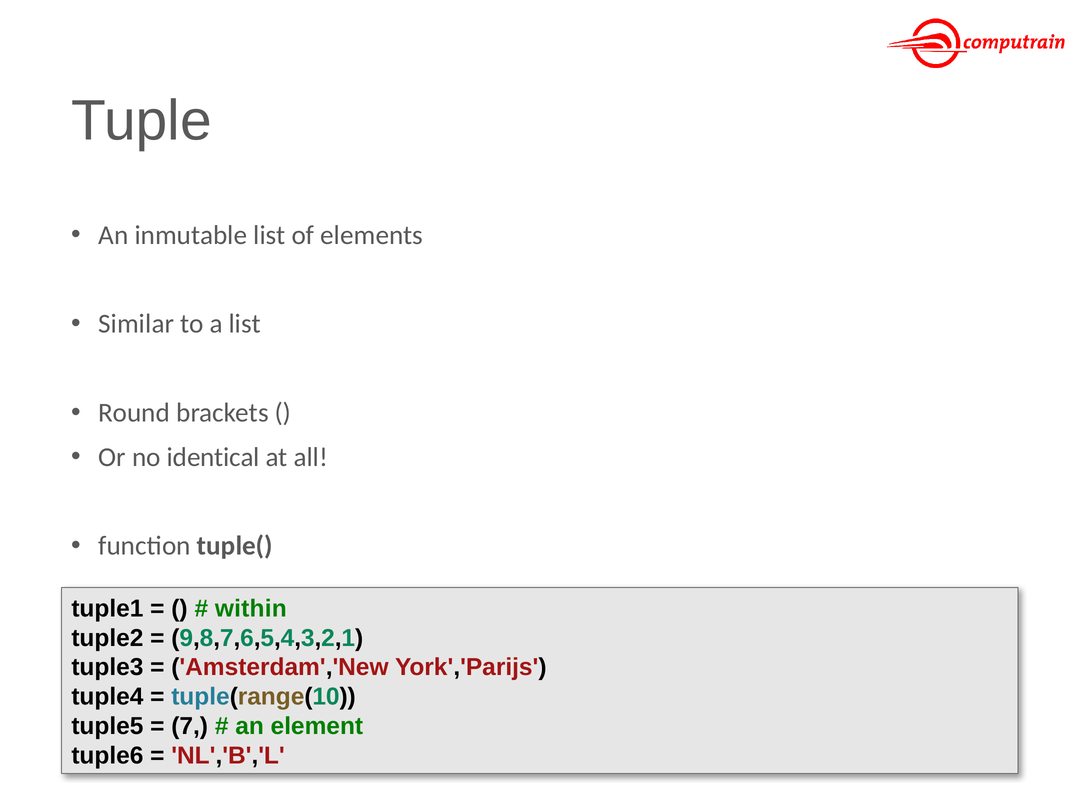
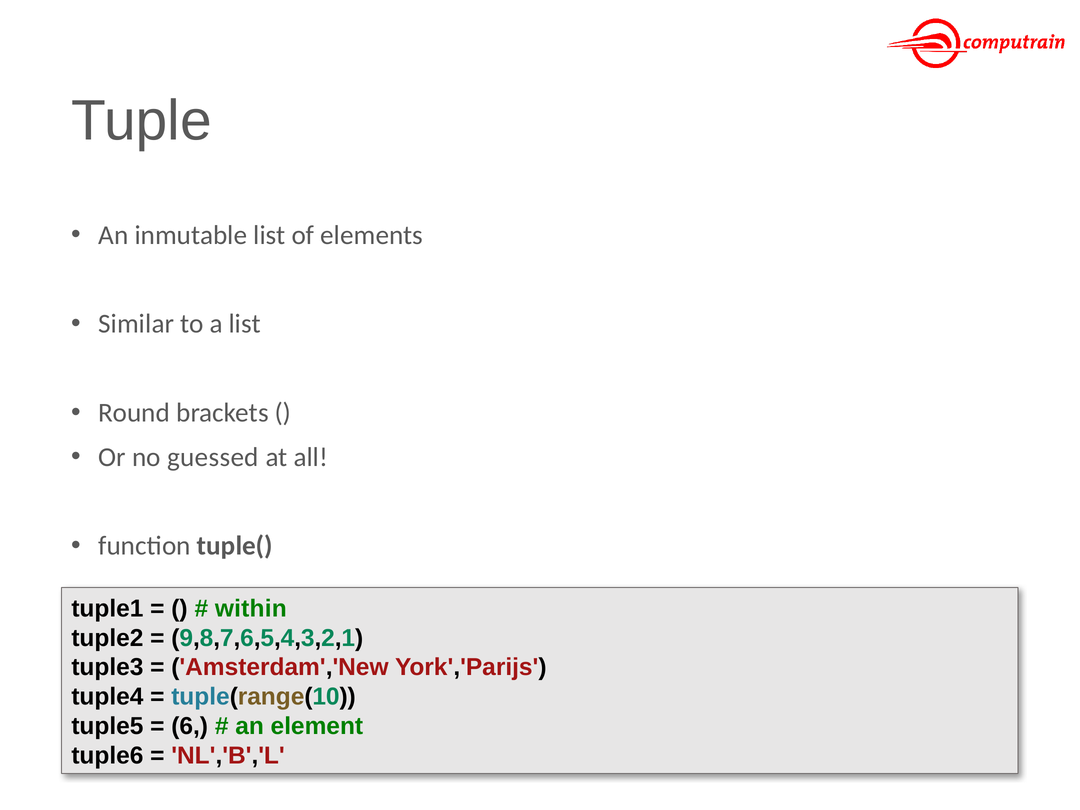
identical: identical -> guessed
7: 7 -> 6
